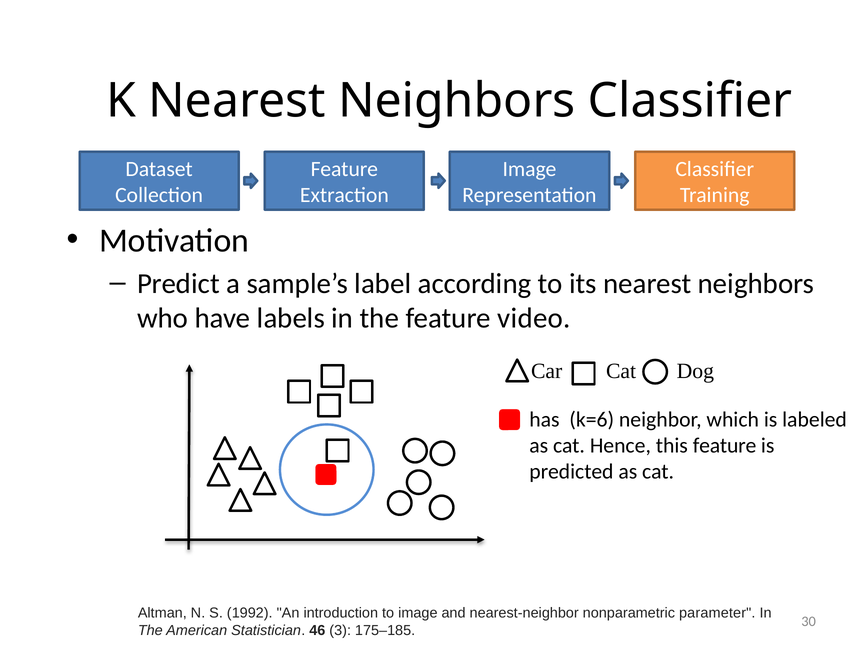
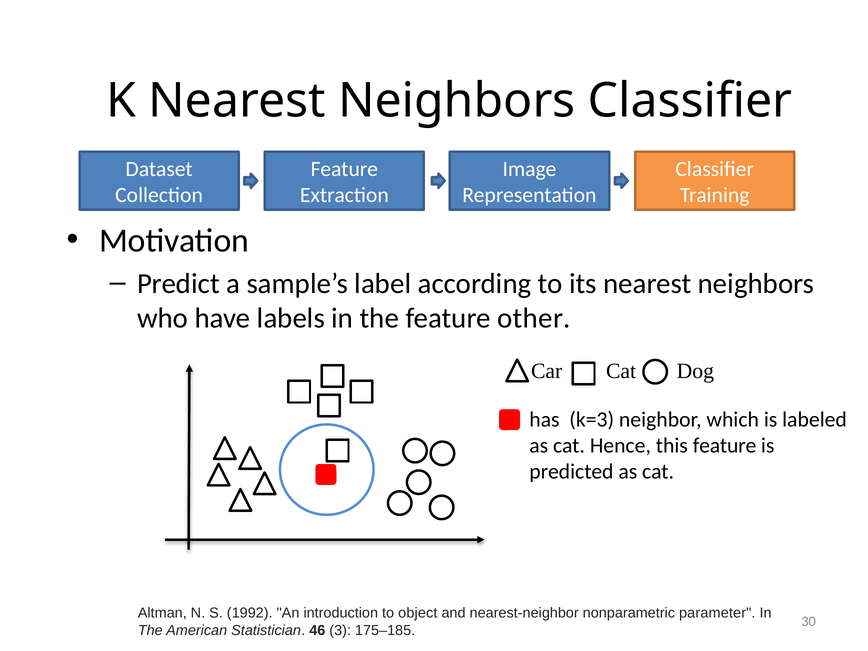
video: video -> other
k=6: k=6 -> k=3
to image: image -> object
